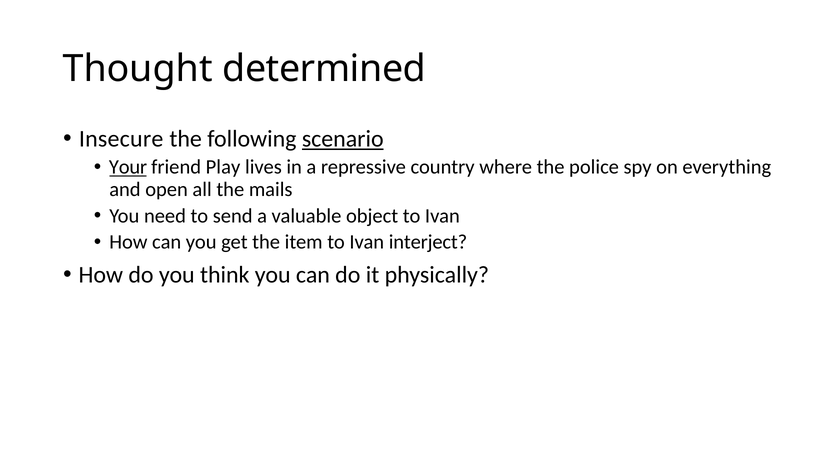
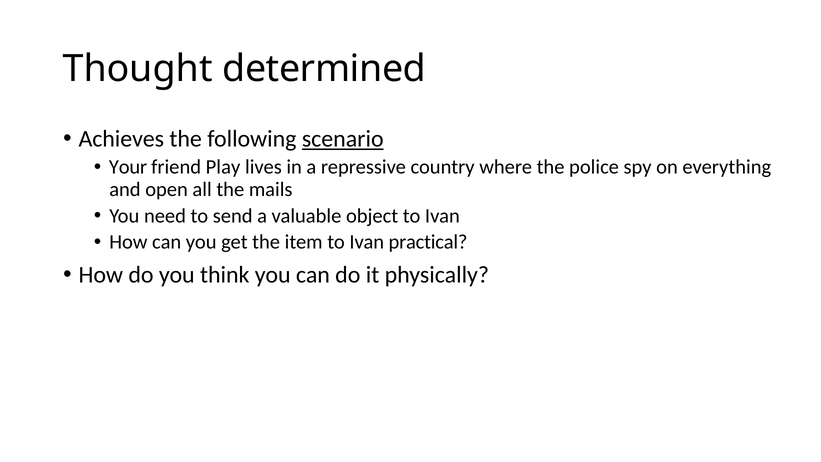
Insecure: Insecure -> Achieves
Your underline: present -> none
interject: interject -> practical
